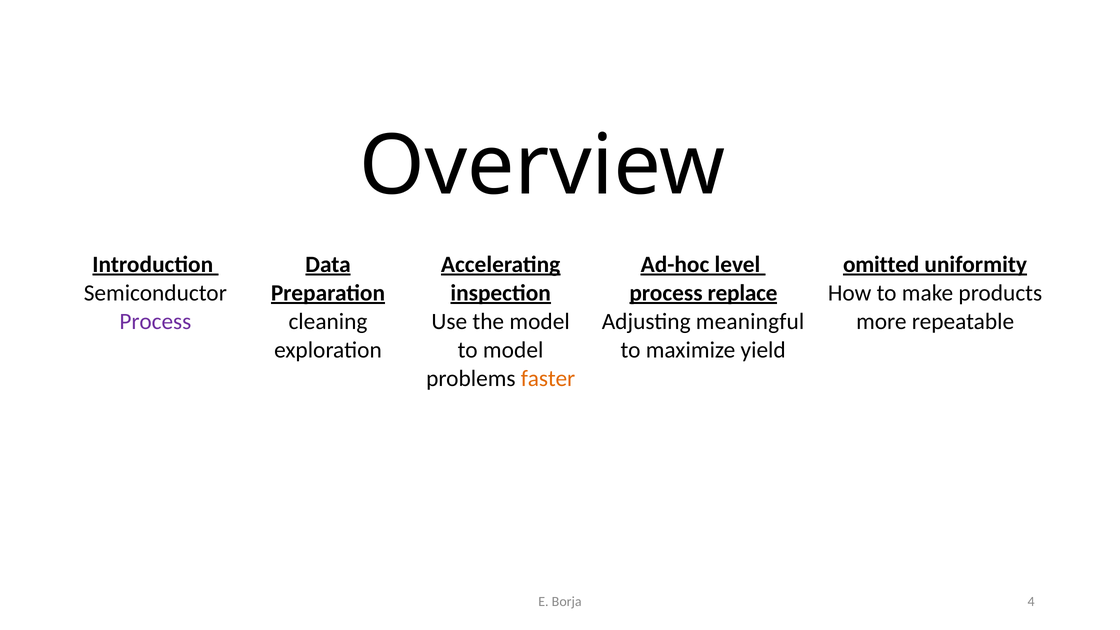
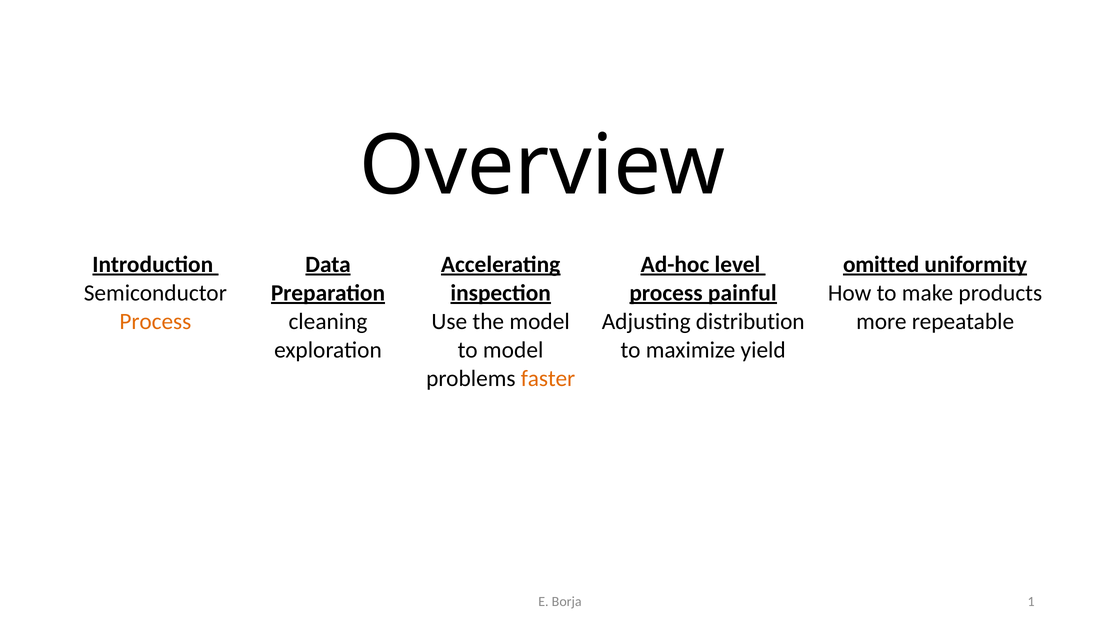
replace: replace -> painful
Process at (155, 322) colour: purple -> orange
meaningful: meaningful -> distribution
4: 4 -> 1
